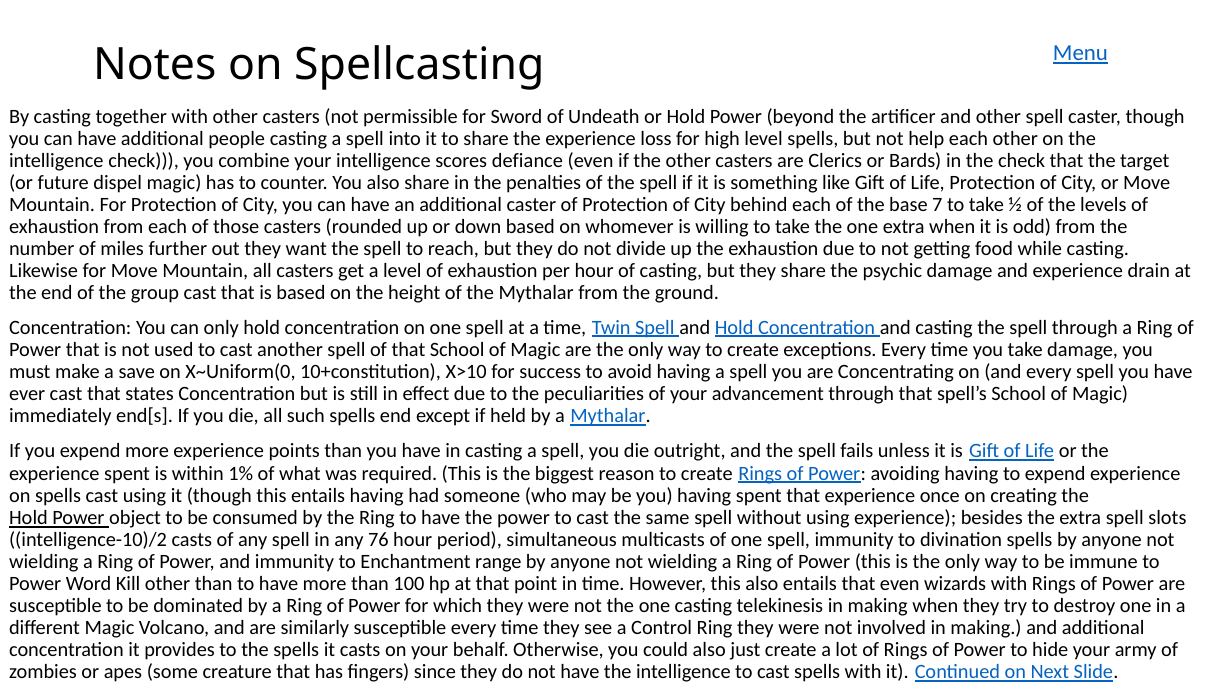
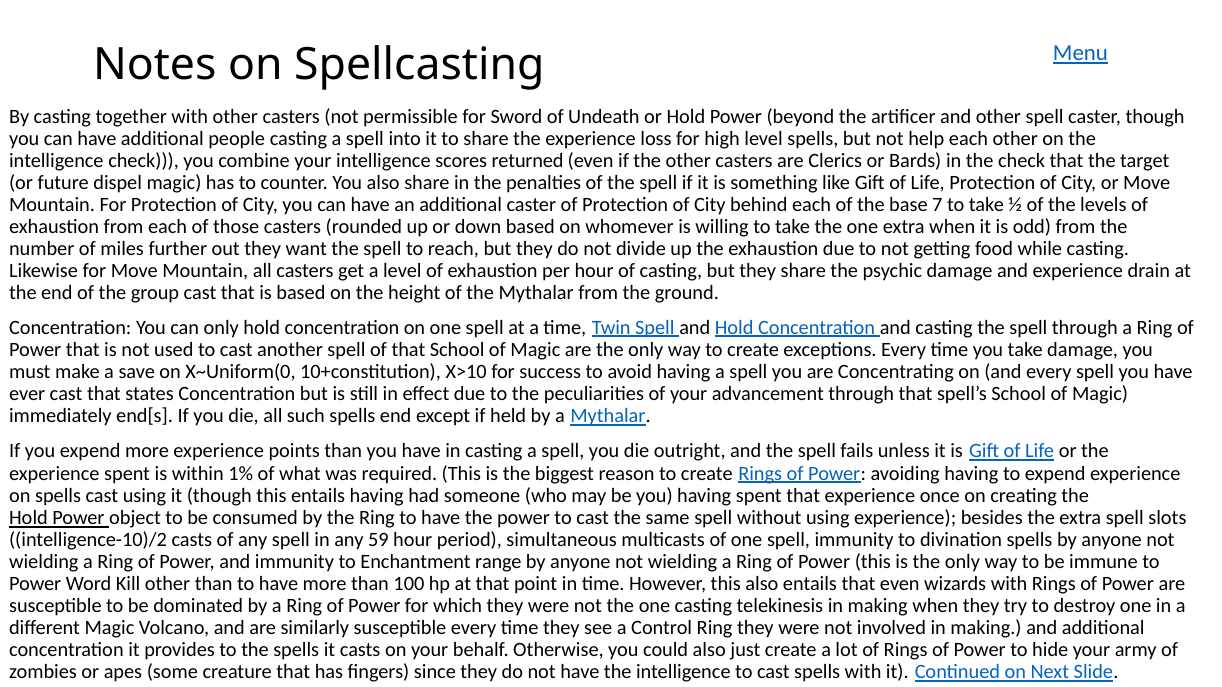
defiance: defiance -> returned
76: 76 -> 59
